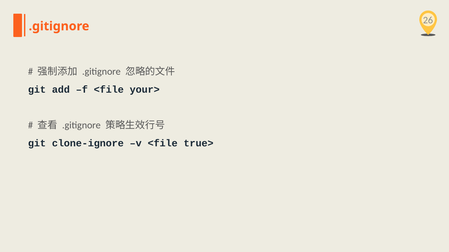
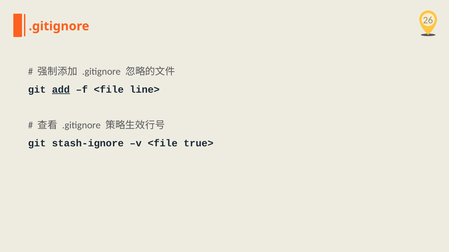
add underline: none -> present
your>: your> -> line>
clone-ignore: clone-ignore -> stash-ignore
